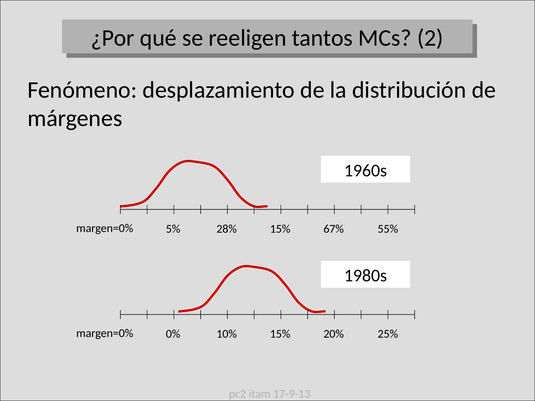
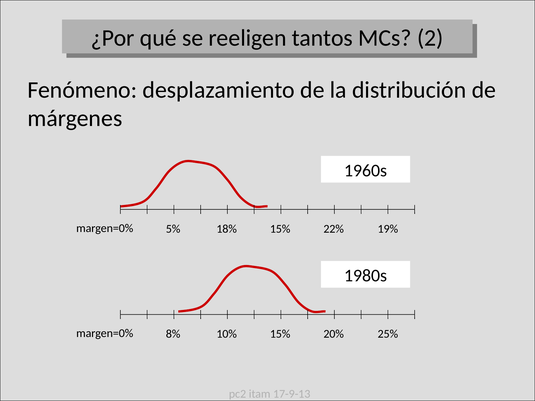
55%: 55% -> 19%
28%: 28% -> 18%
67%: 67% -> 22%
0%: 0% -> 8%
